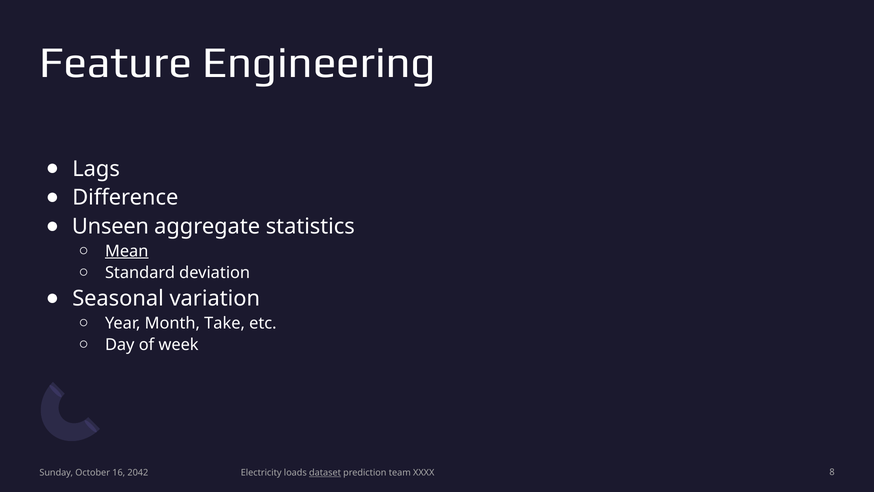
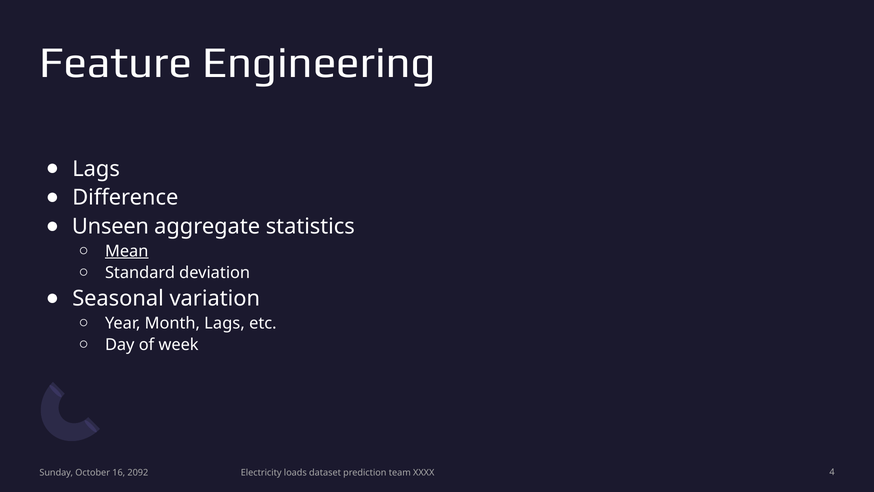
Month Take: Take -> Lags
2042: 2042 -> 2092
dataset underline: present -> none
8: 8 -> 4
